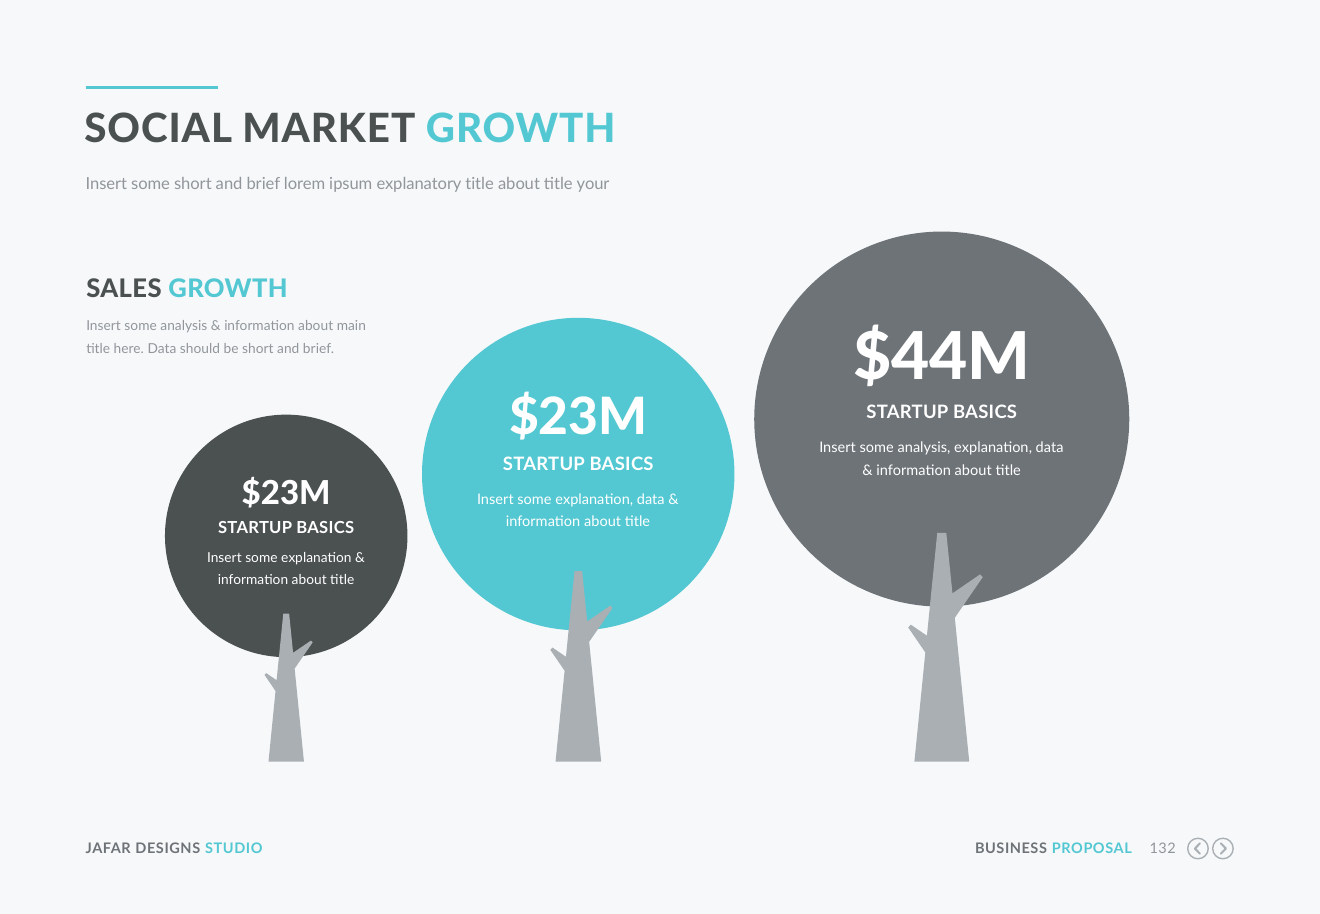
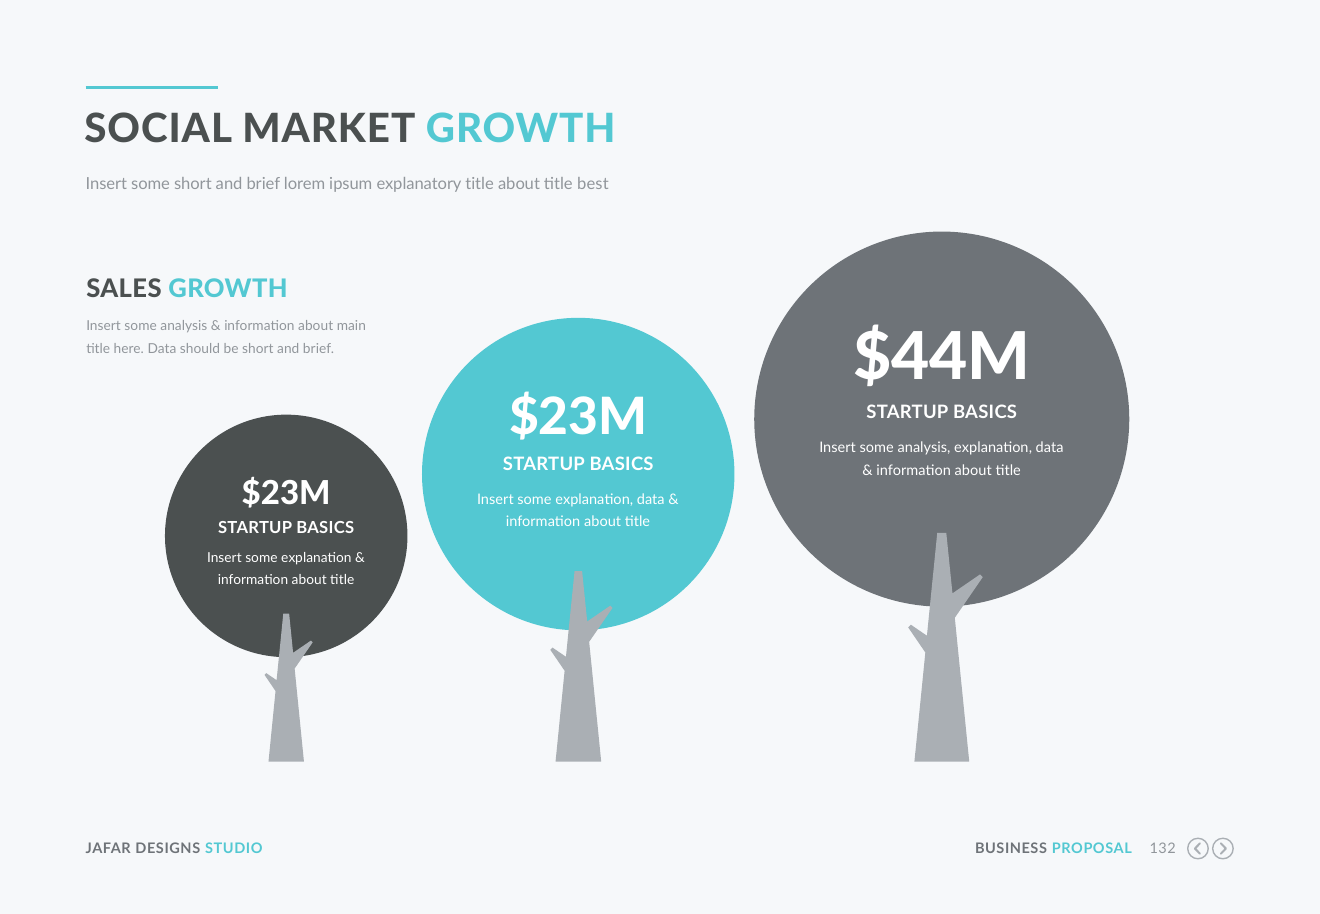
your: your -> best
